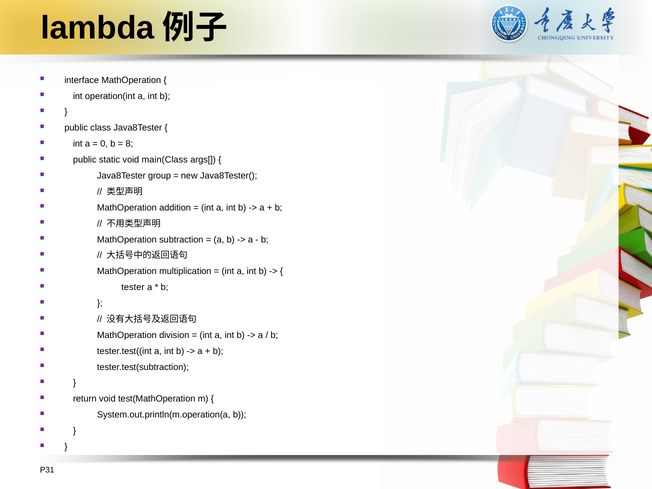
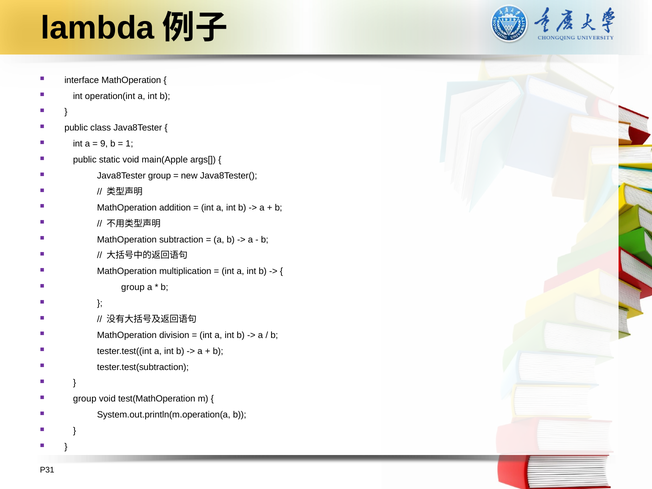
0: 0 -> 9
8: 8 -> 1
main(Class: main(Class -> main(Apple
tester at (133, 287): tester -> group
return at (85, 399): return -> group
